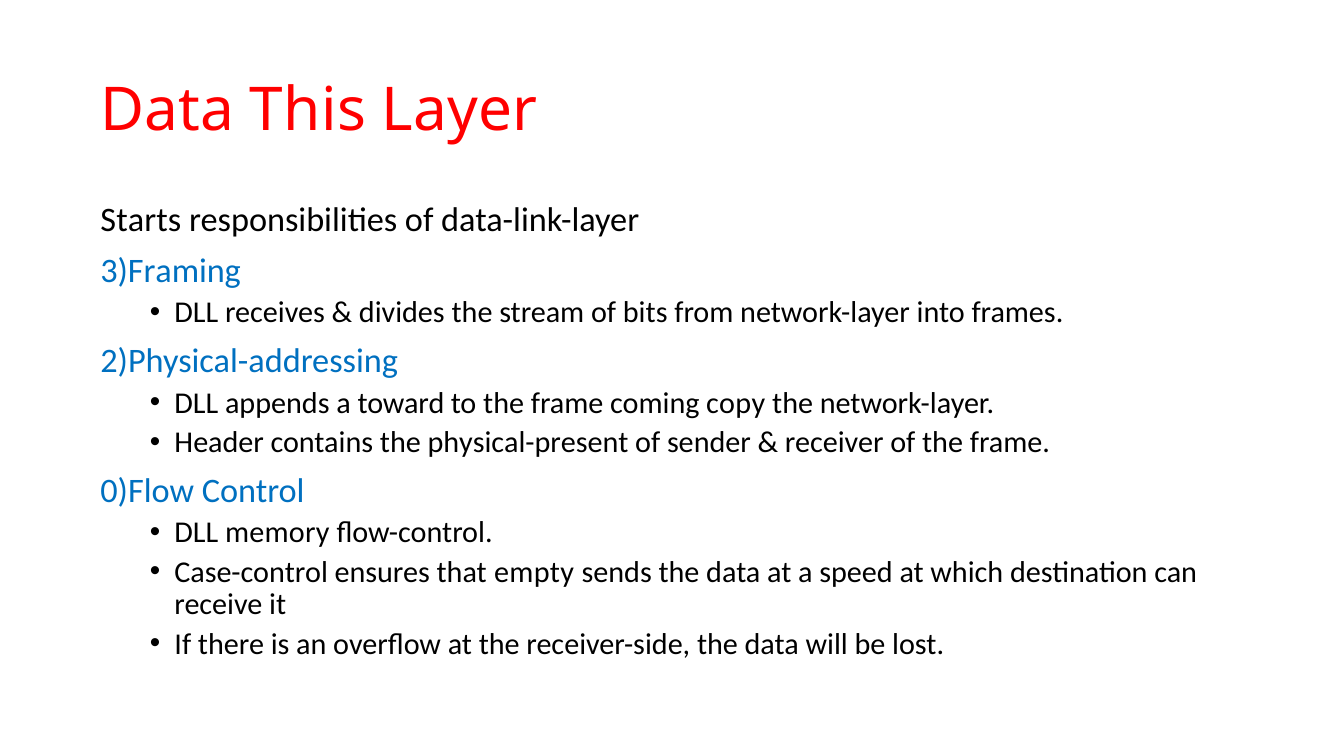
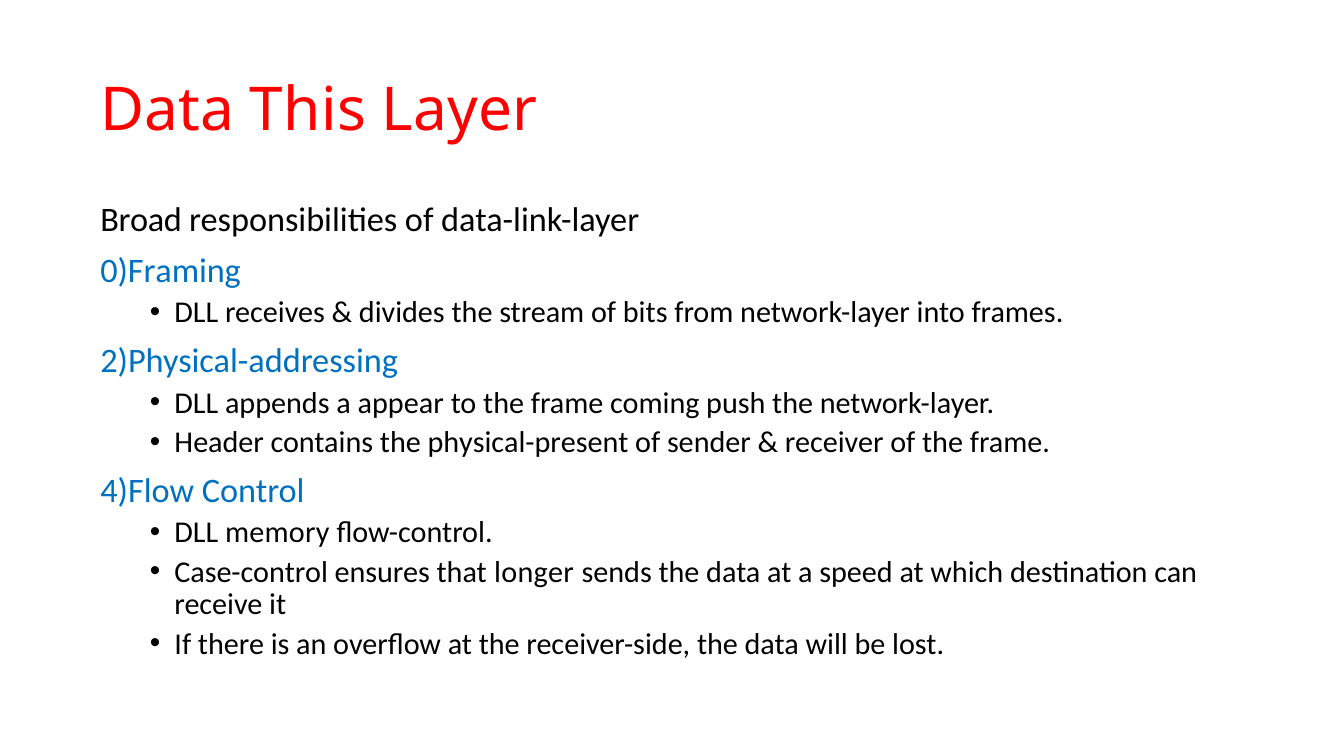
Starts: Starts -> Broad
3)Framing: 3)Framing -> 0)Framing
toward: toward -> appear
copy: copy -> push
0)Flow: 0)Flow -> 4)Flow
empty: empty -> longer
